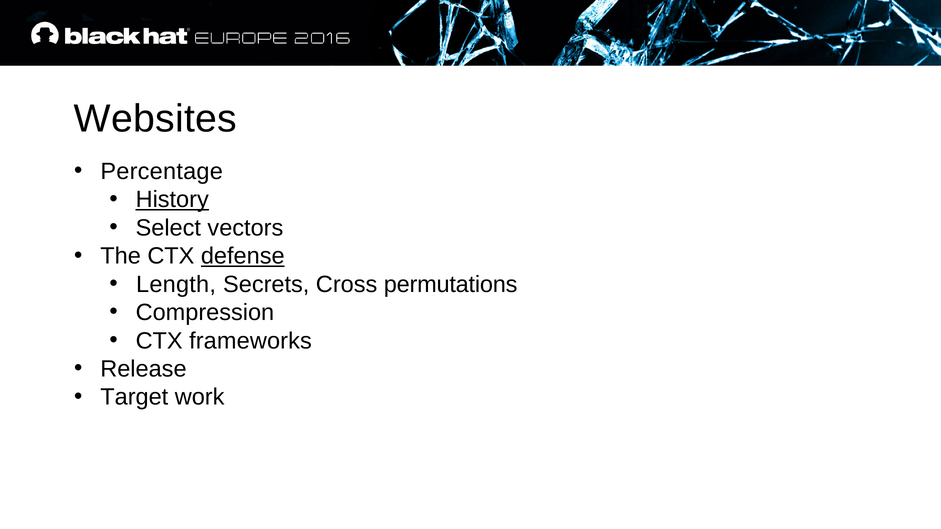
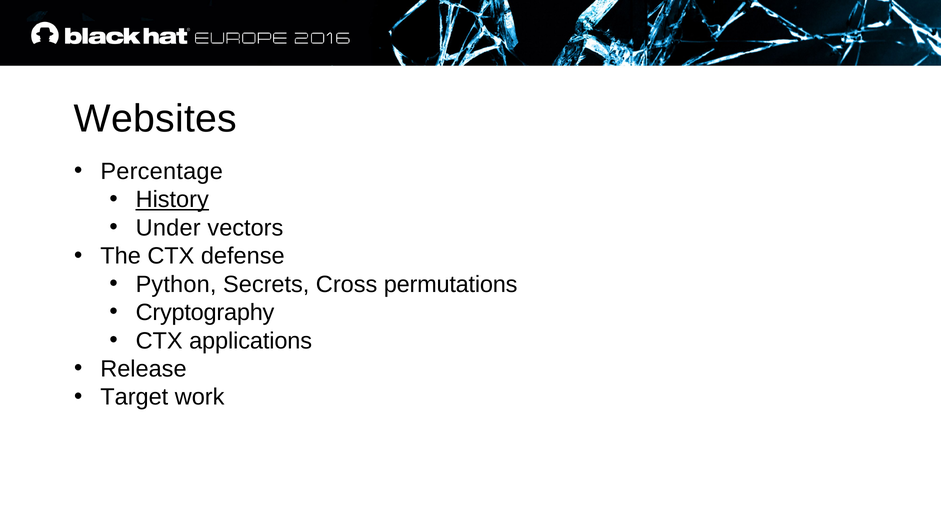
Select: Select -> Under
defense underline: present -> none
Length: Length -> Python
Compression: Compression -> Cryptography
frameworks: frameworks -> applications
